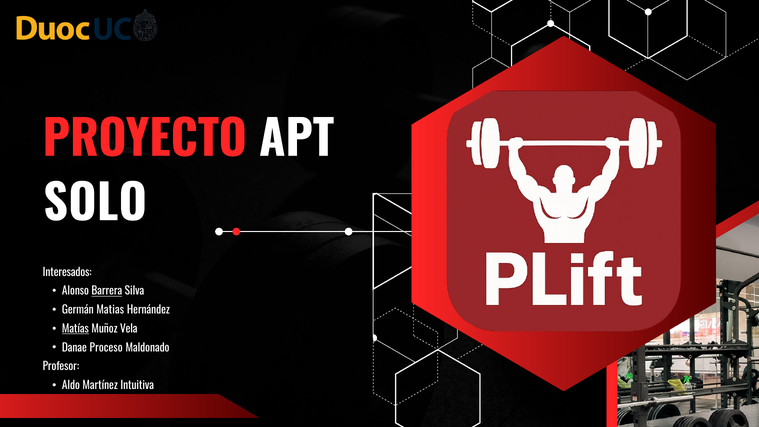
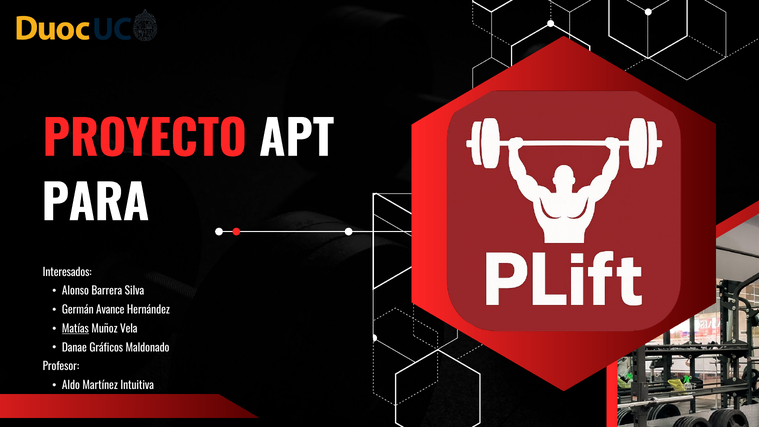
SOLO: SOLO -> PARA
Barrera underline: present -> none
Matias: Matias -> Avance
Proceso: Proceso -> Gráficos
